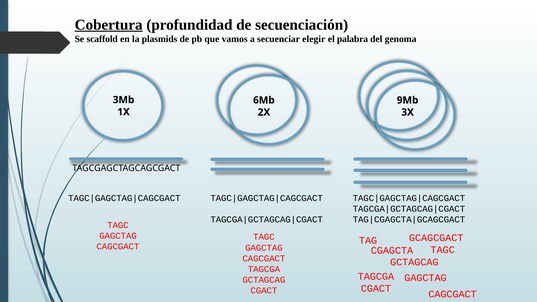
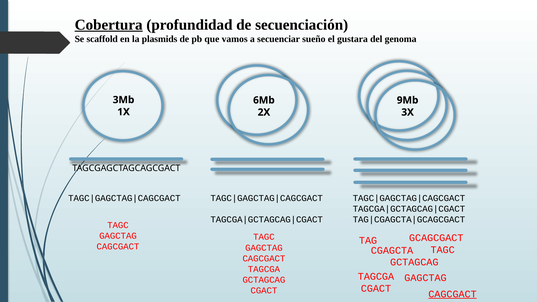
elegir: elegir -> sueño
palabra: palabra -> gustara
CAGCGACT at (453, 294) underline: none -> present
